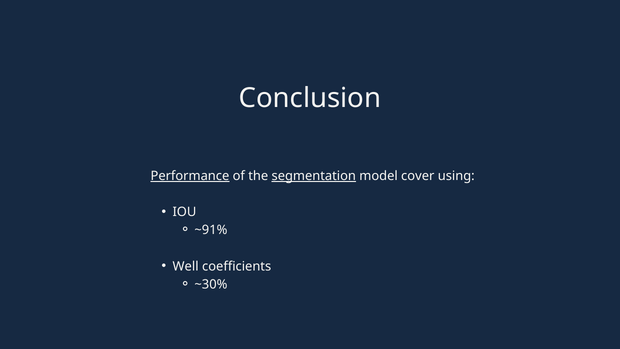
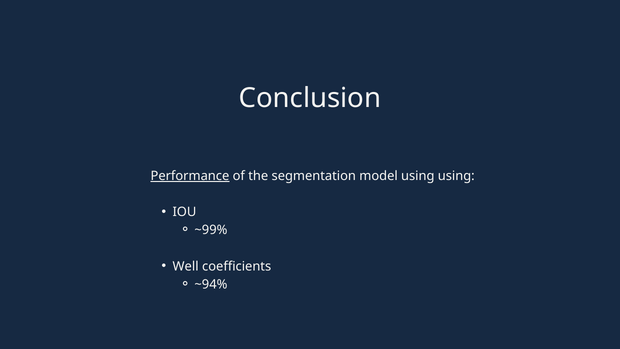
segmentation underline: present -> none
model cover: cover -> using
~91%: ~91% -> ~99%
~30%: ~30% -> ~94%
